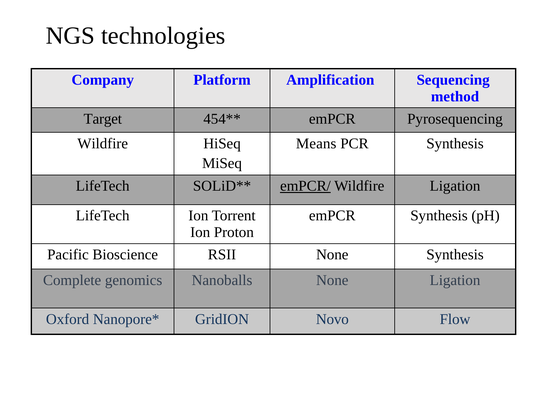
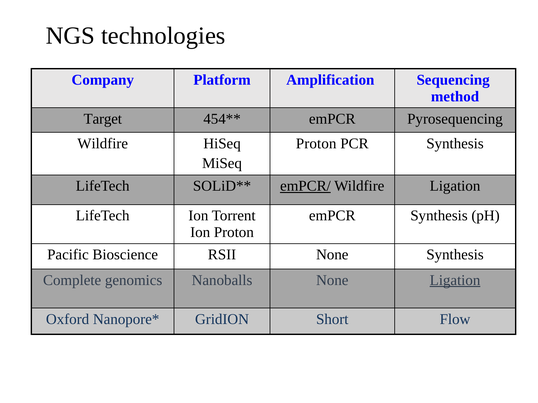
Means at (316, 144): Means -> Proton
Ligation at (455, 281) underline: none -> present
Novo: Novo -> Short
